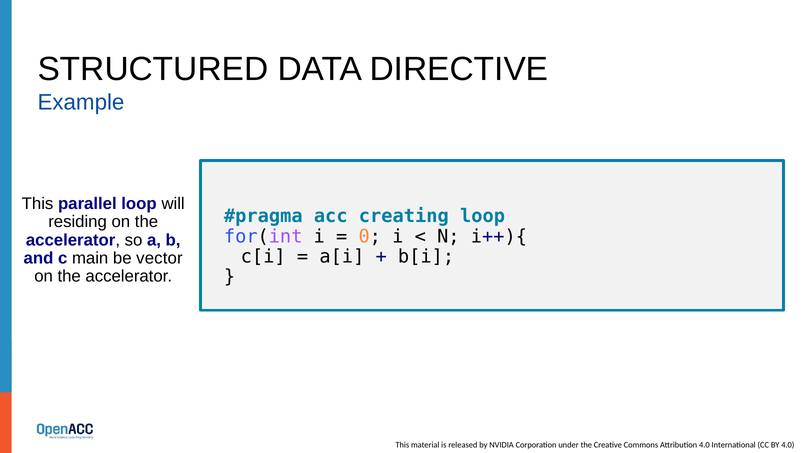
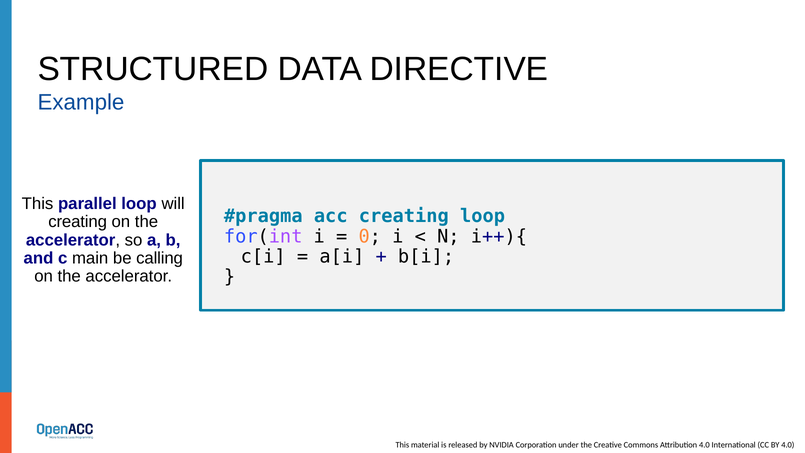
residing at (78, 222): residing -> creating
vector: vector -> calling
